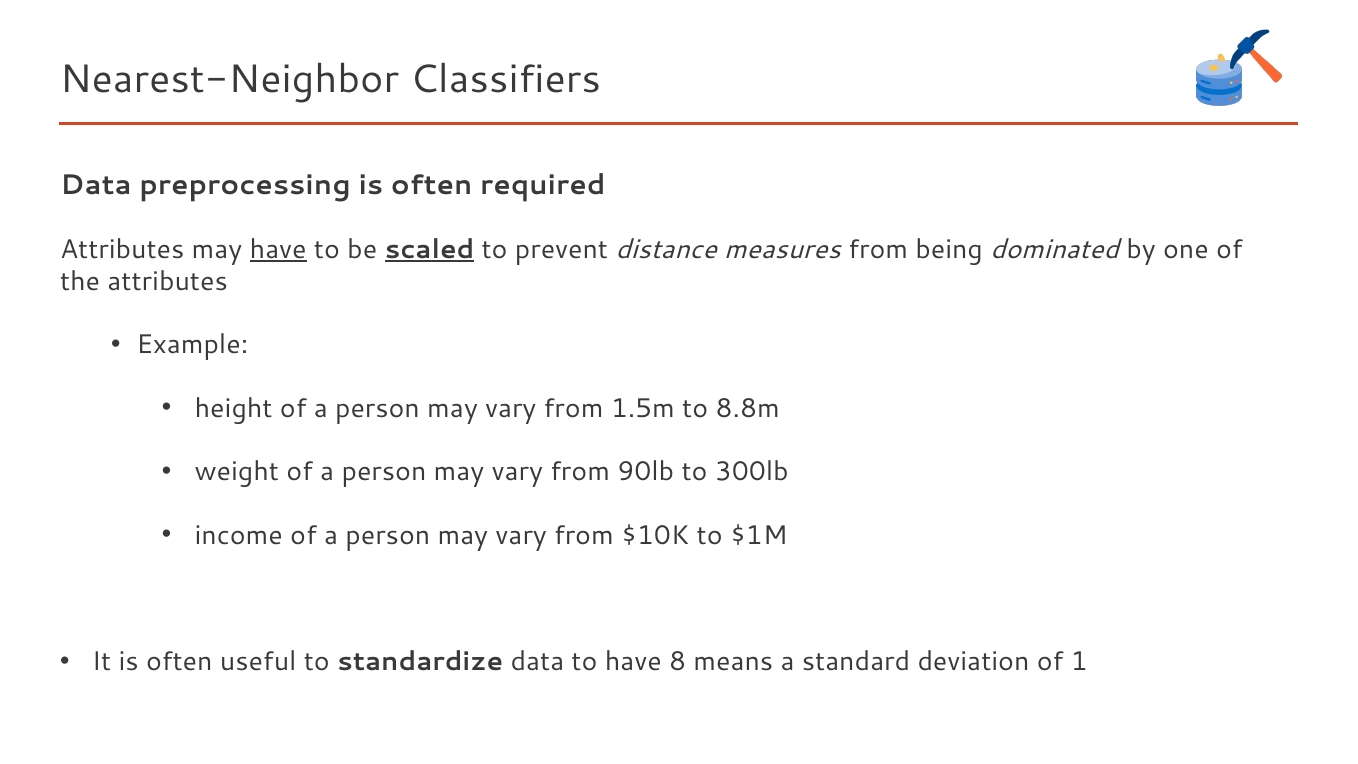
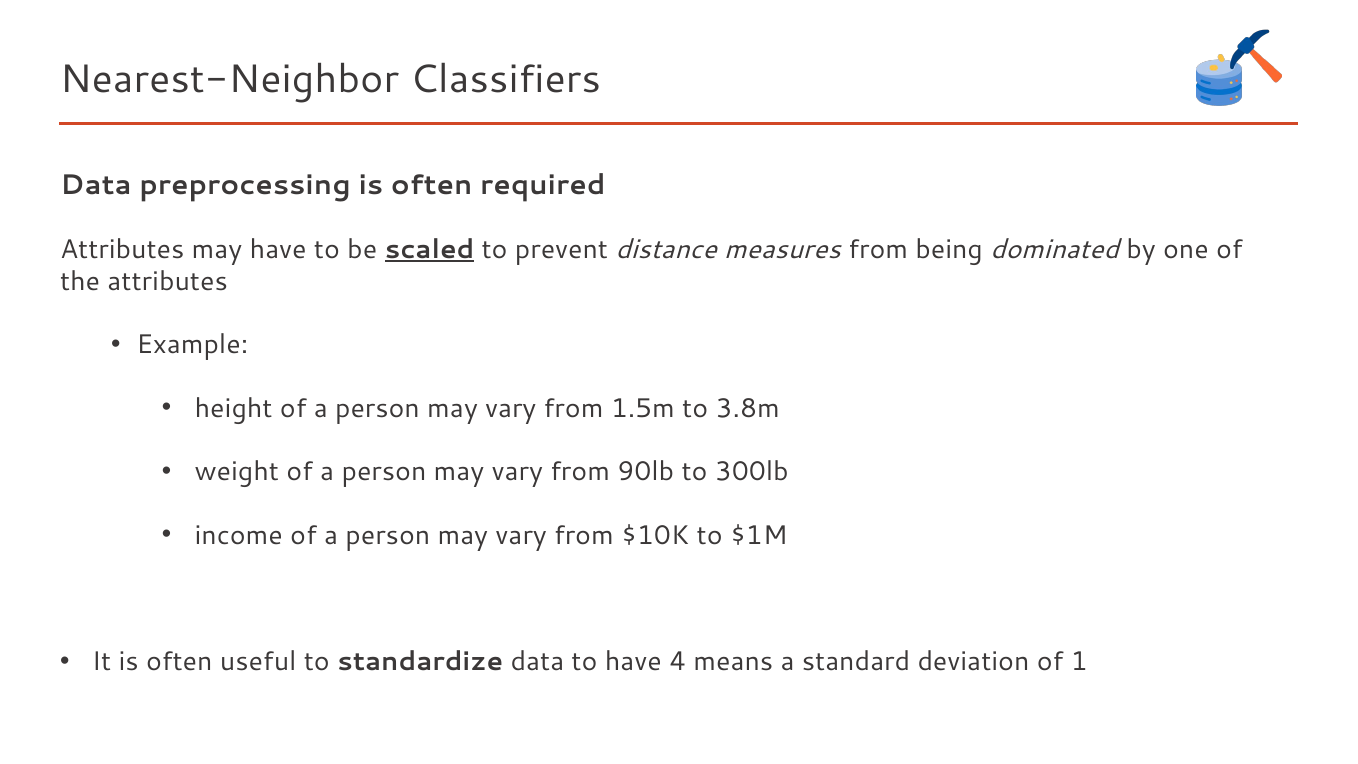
have at (278, 249) underline: present -> none
8.8m: 8.8m -> 3.8m
8: 8 -> 4
